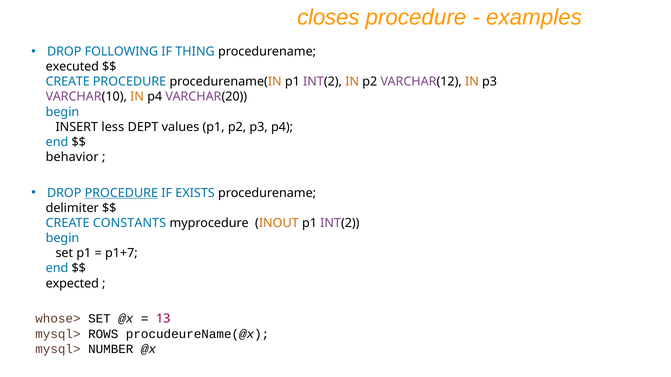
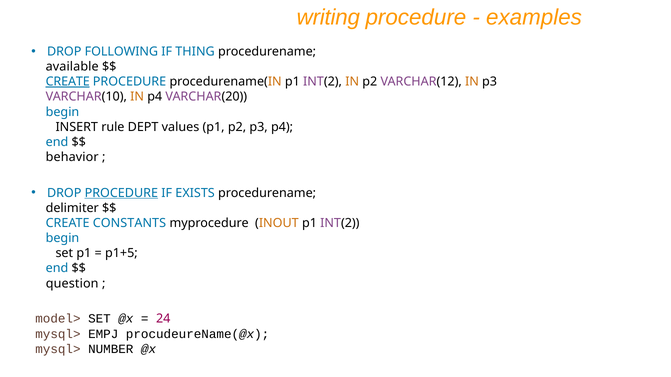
closes: closes -> writing
executed: executed -> available
CREATE at (68, 82) underline: none -> present
less: less -> rule
p1+7: p1+7 -> p1+5
expected: expected -> question
whose>: whose> -> model>
13: 13 -> 24
ROWS: ROWS -> EMPJ
